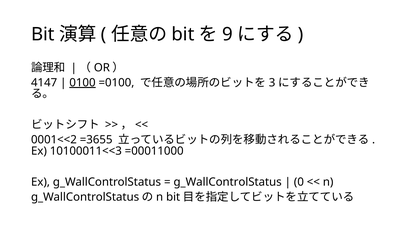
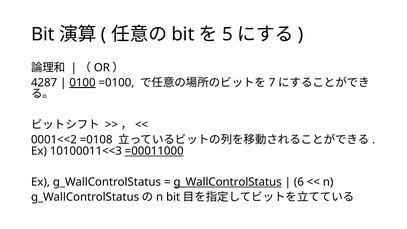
9: 9 -> 5
4147: 4147 -> 4287
3: 3 -> 7
=3655: =3655 -> =0108
=00011000 underline: none -> present
g_WallControlStatus at (228, 182) underline: none -> present
0: 0 -> 6
